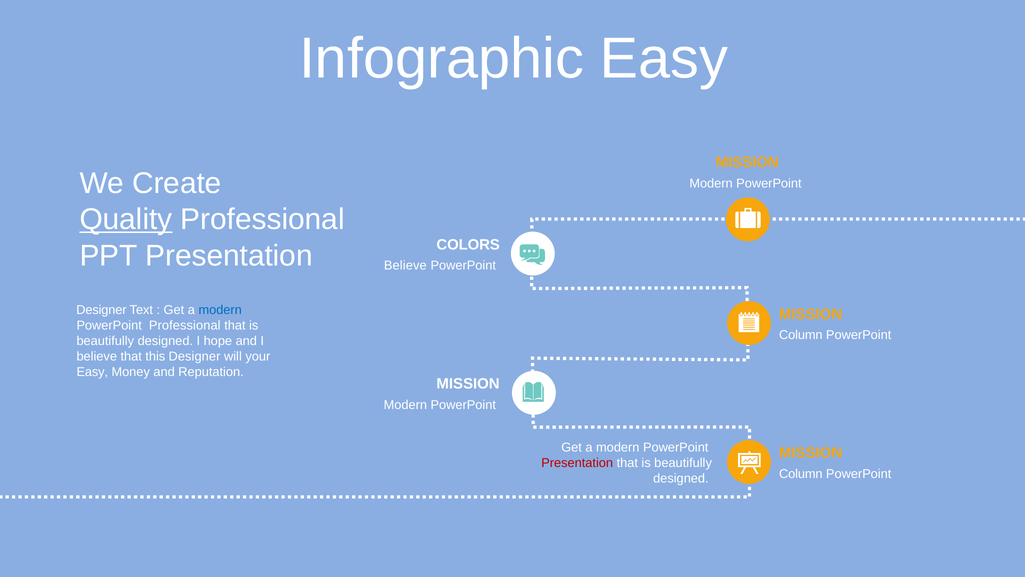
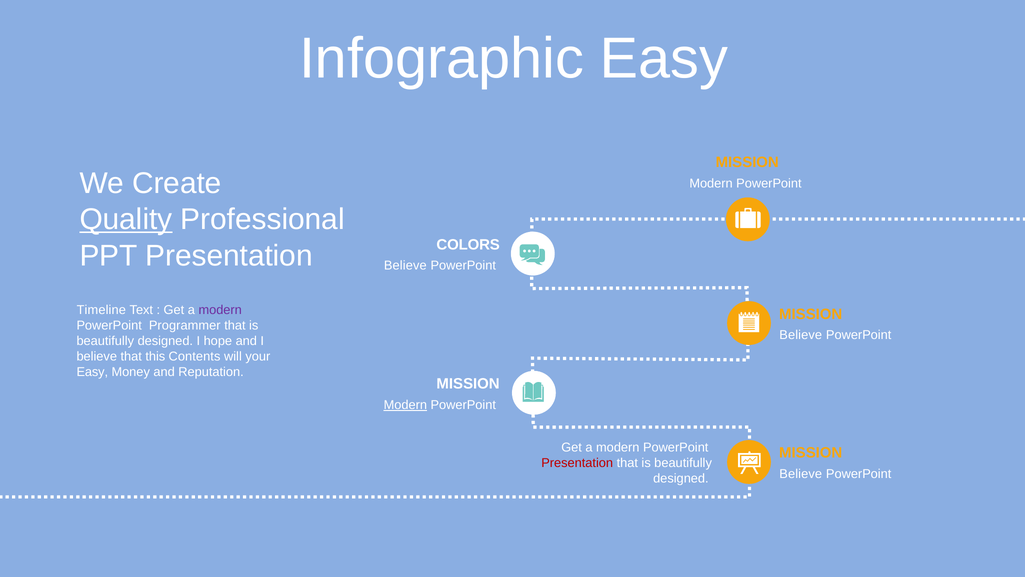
Designer at (101, 310): Designer -> Timeline
modern at (220, 310) colour: blue -> purple
PowerPoint Professional: Professional -> Programmer
Column at (801, 335): Column -> Believe
this Designer: Designer -> Contents
Modern at (405, 405) underline: none -> present
designed Column: Column -> Believe
